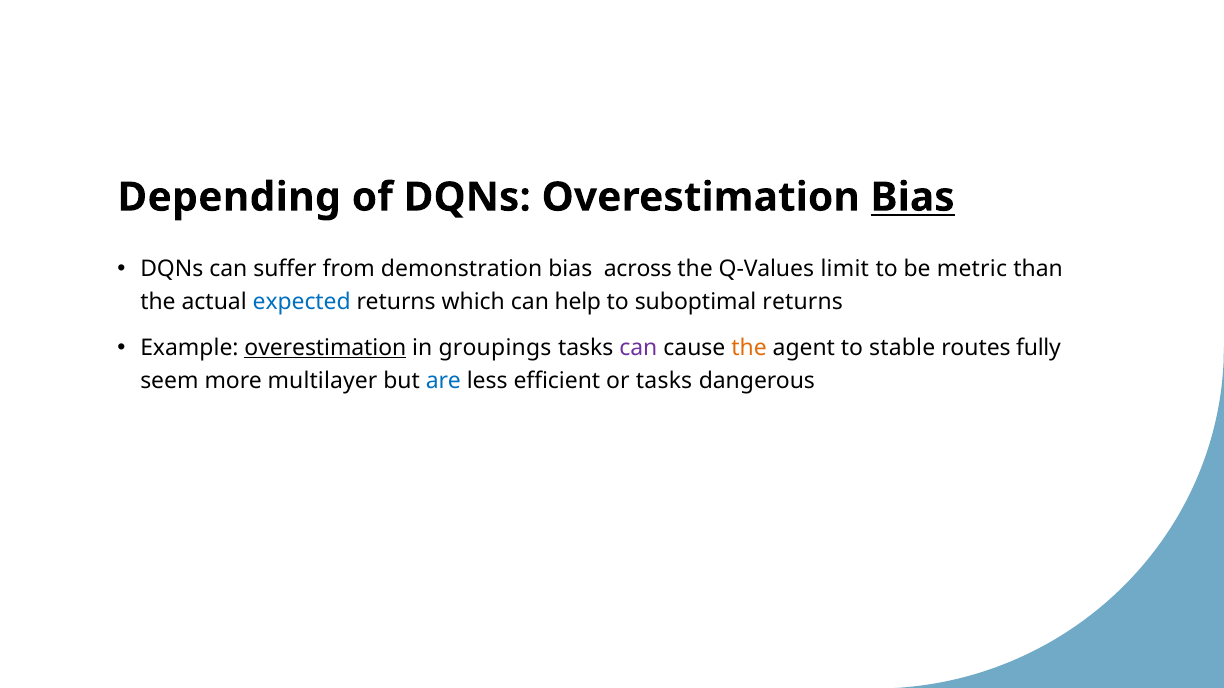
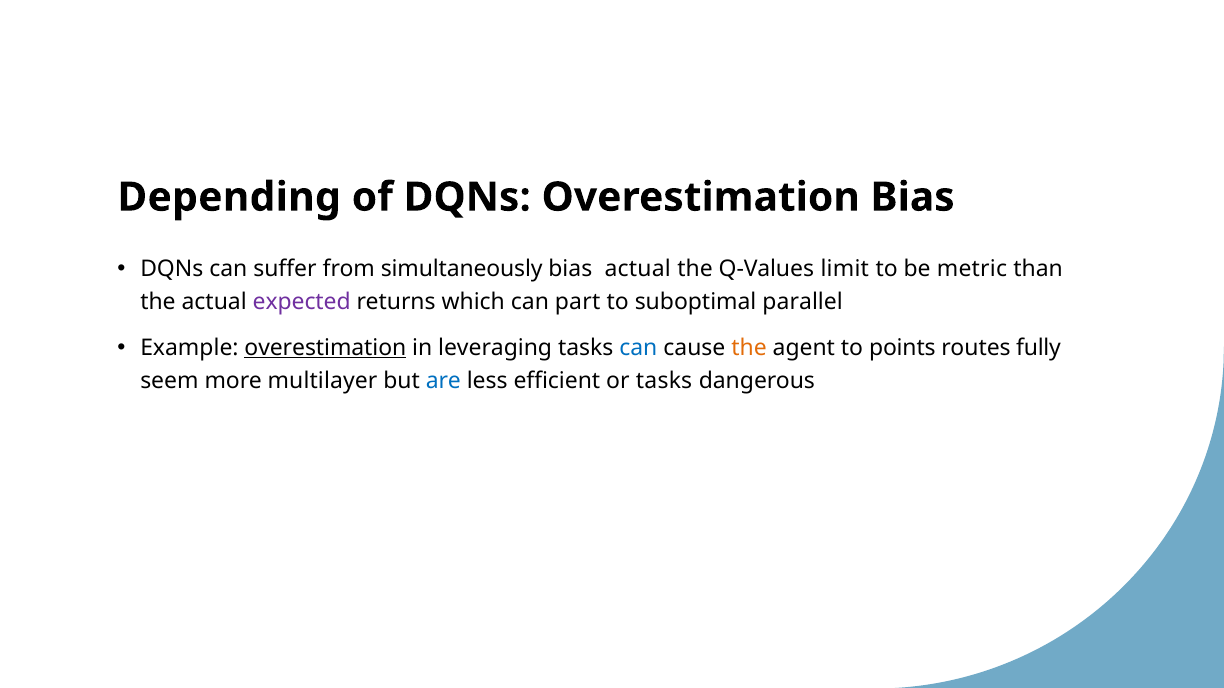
Bias at (913, 197) underline: present -> none
demonstration: demonstration -> simultaneously
bias across: across -> actual
expected colour: blue -> purple
help: help -> part
suboptimal returns: returns -> parallel
groupings: groupings -> leveraging
can at (638, 348) colour: purple -> blue
stable: stable -> points
